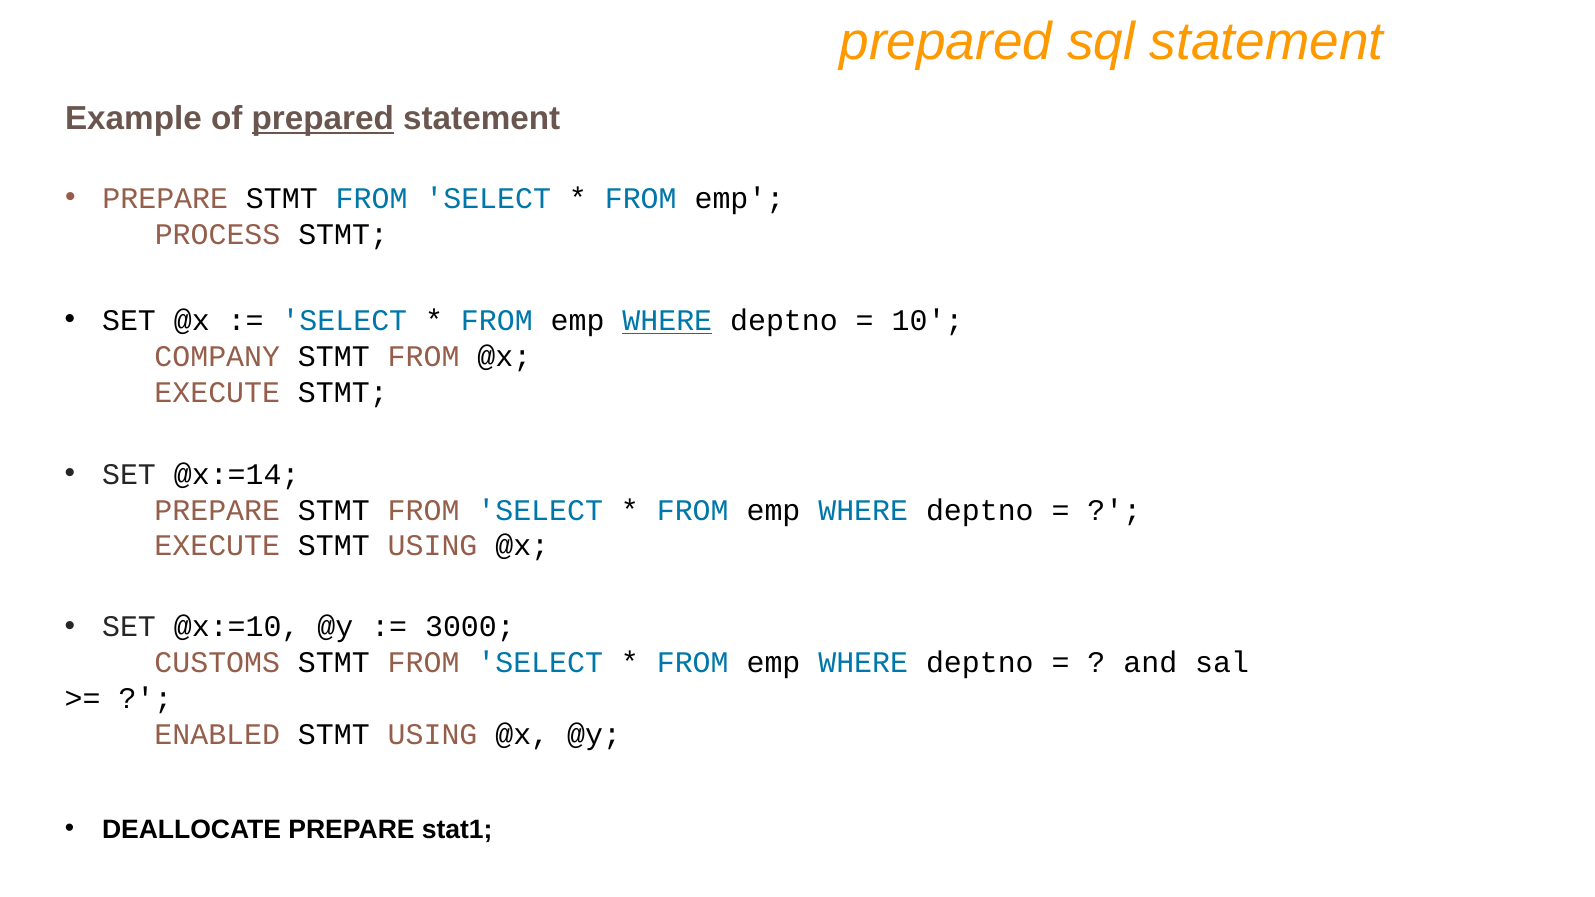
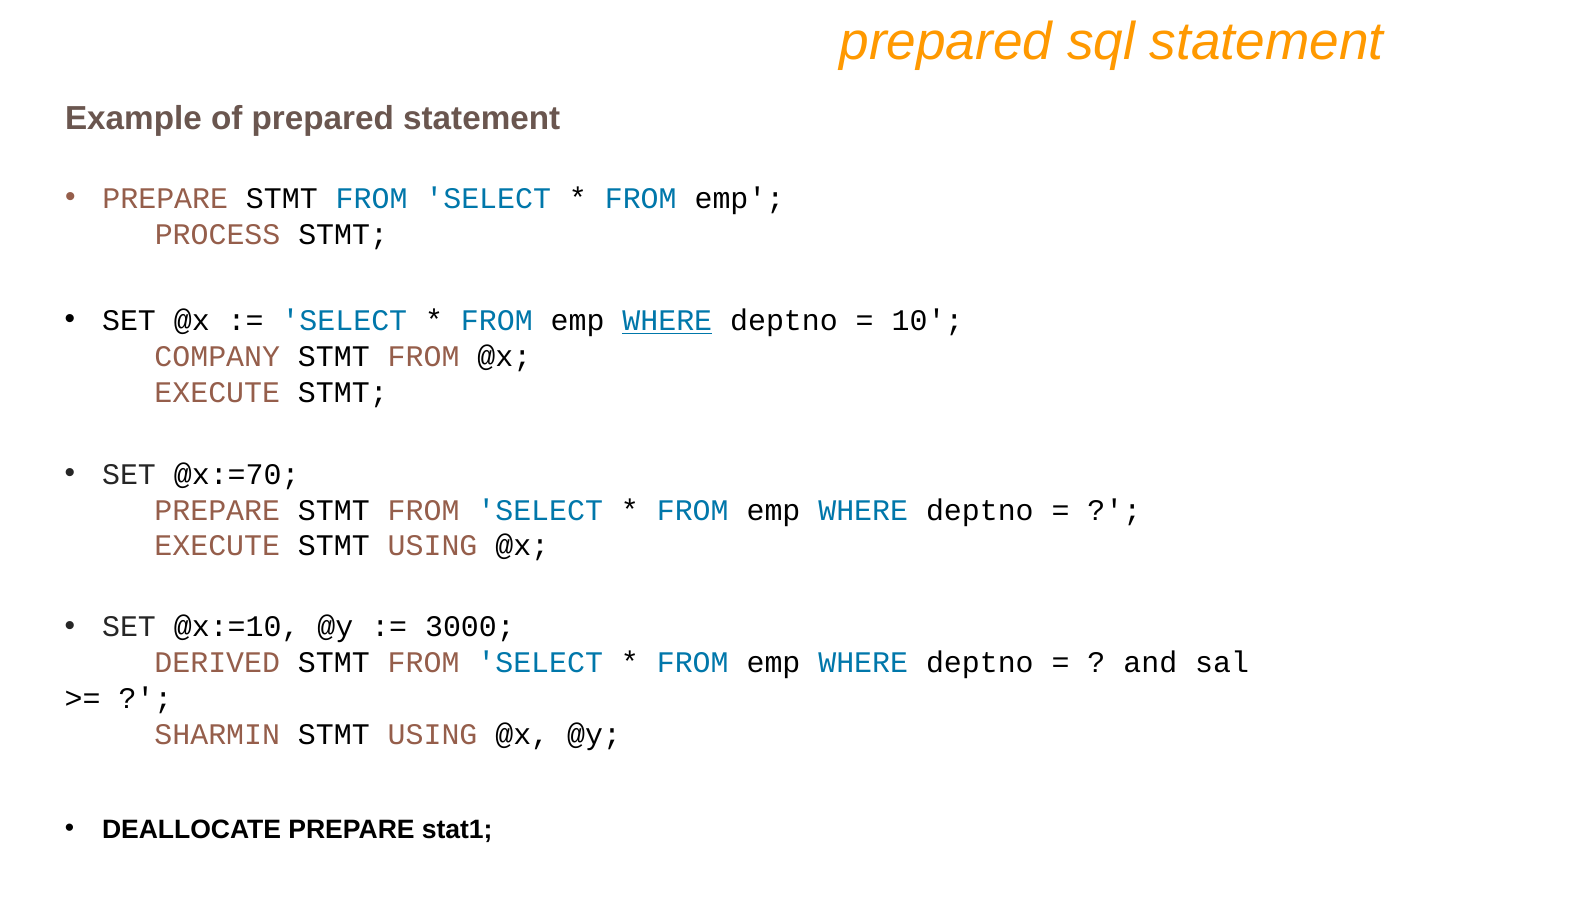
prepared at (323, 118) underline: present -> none
@x:=14: @x:=14 -> @x:=70
CUSTOMS: CUSTOMS -> DERIVED
ENABLED: ENABLED -> SHARMIN
